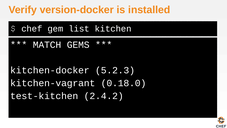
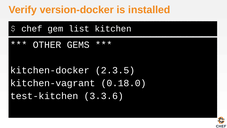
MATCH: MATCH -> OTHER
5.2.3: 5.2.3 -> 2.3.5
2.4.2: 2.4.2 -> 3.3.6
